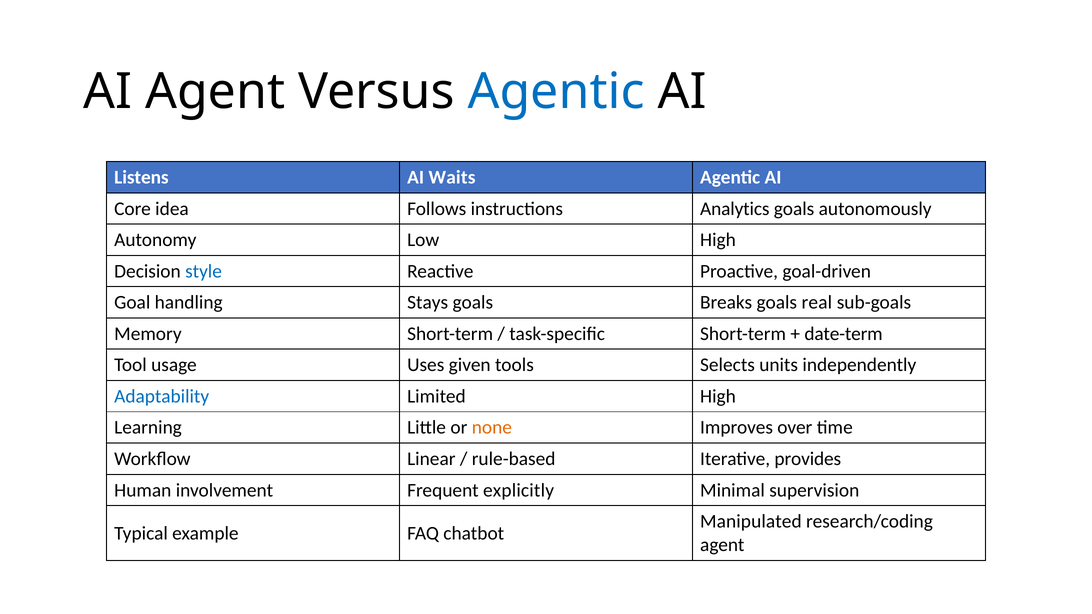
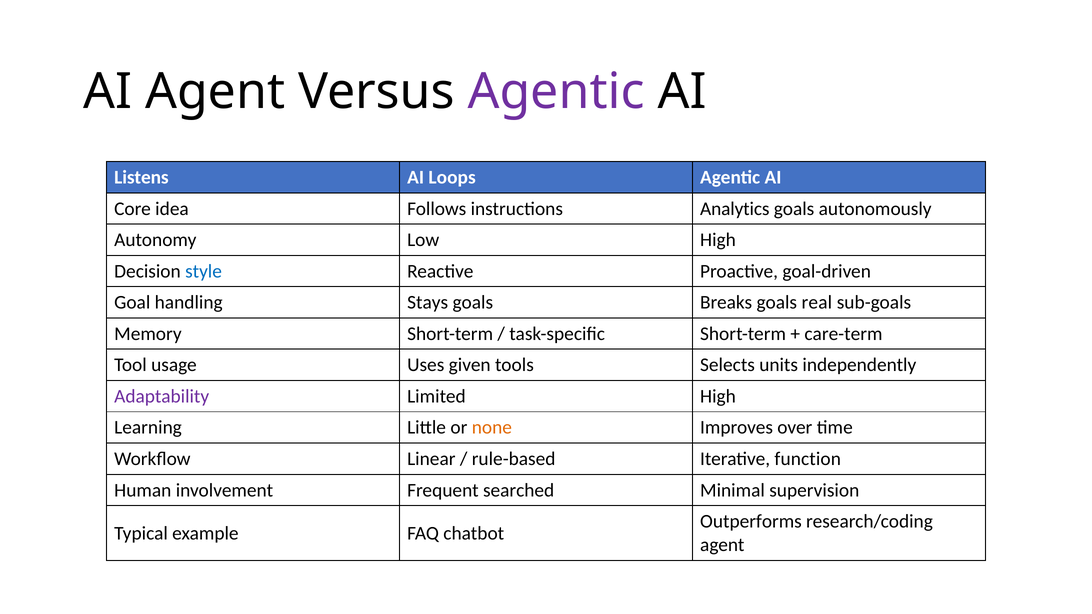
Agentic at (556, 92) colour: blue -> purple
Waits: Waits -> Loops
date-term: date-term -> care-term
Adaptability colour: blue -> purple
provides: provides -> function
explicitly: explicitly -> searched
Manipulated: Manipulated -> Outperforms
